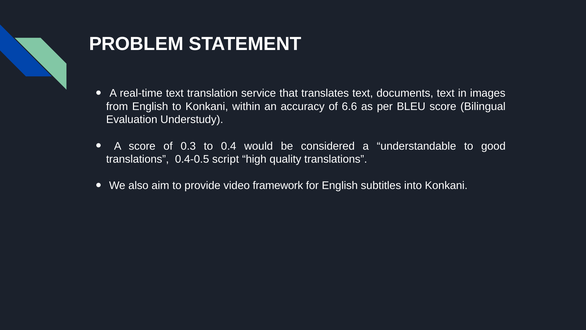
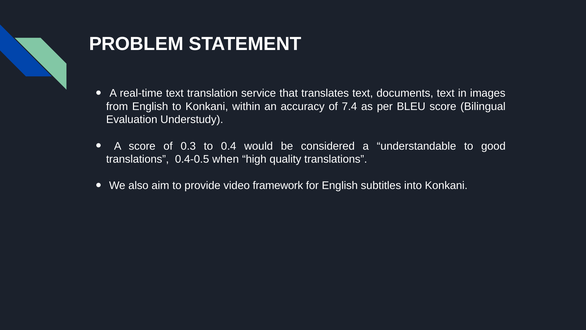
6.6: 6.6 -> 7.4
script: script -> when
